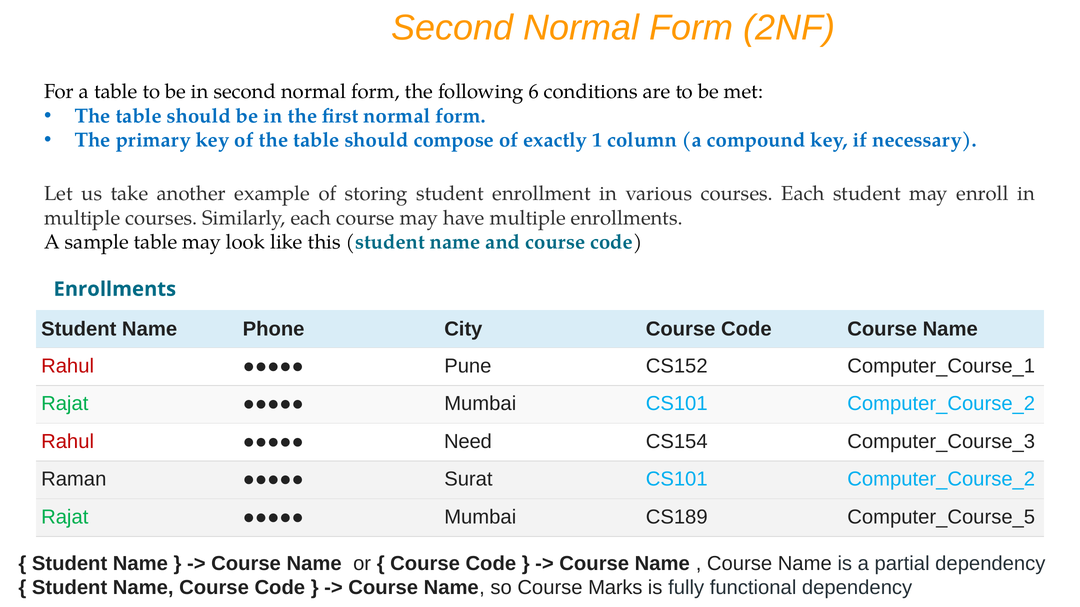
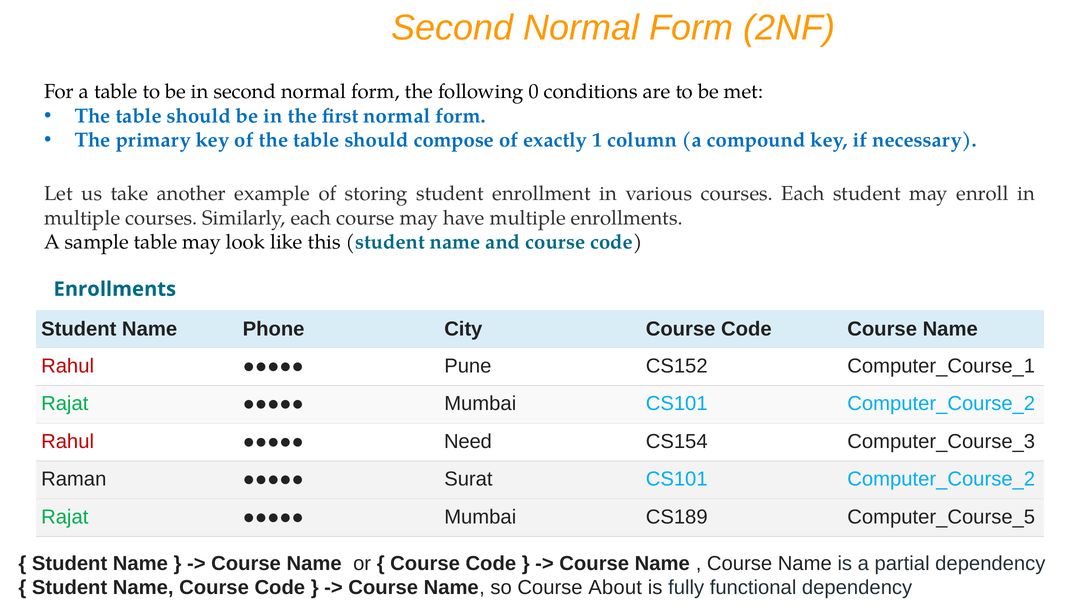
6: 6 -> 0
Marks: Marks -> About
